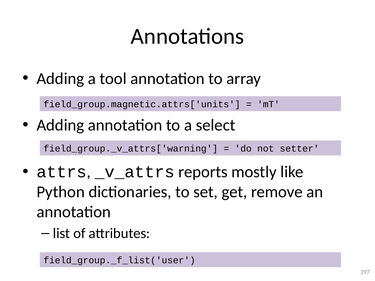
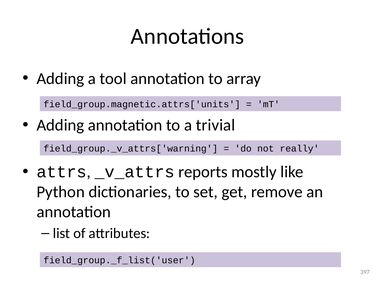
select: select -> trivial
setter: setter -> really
